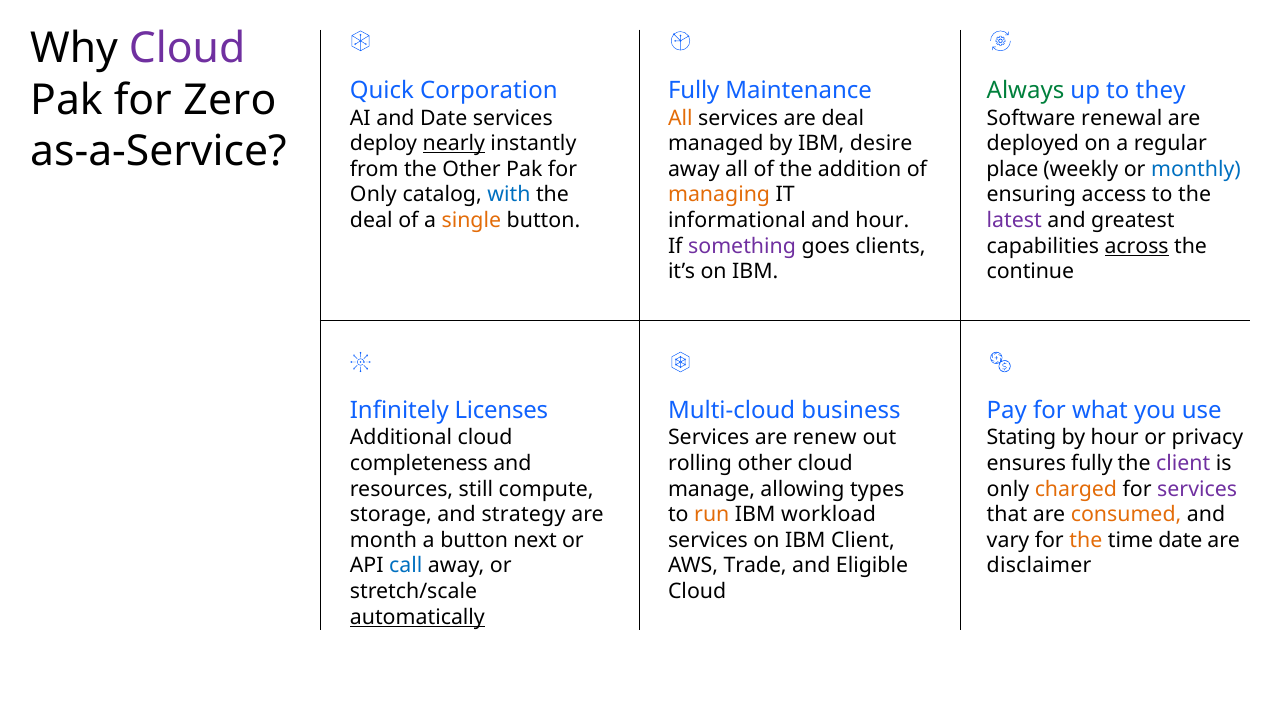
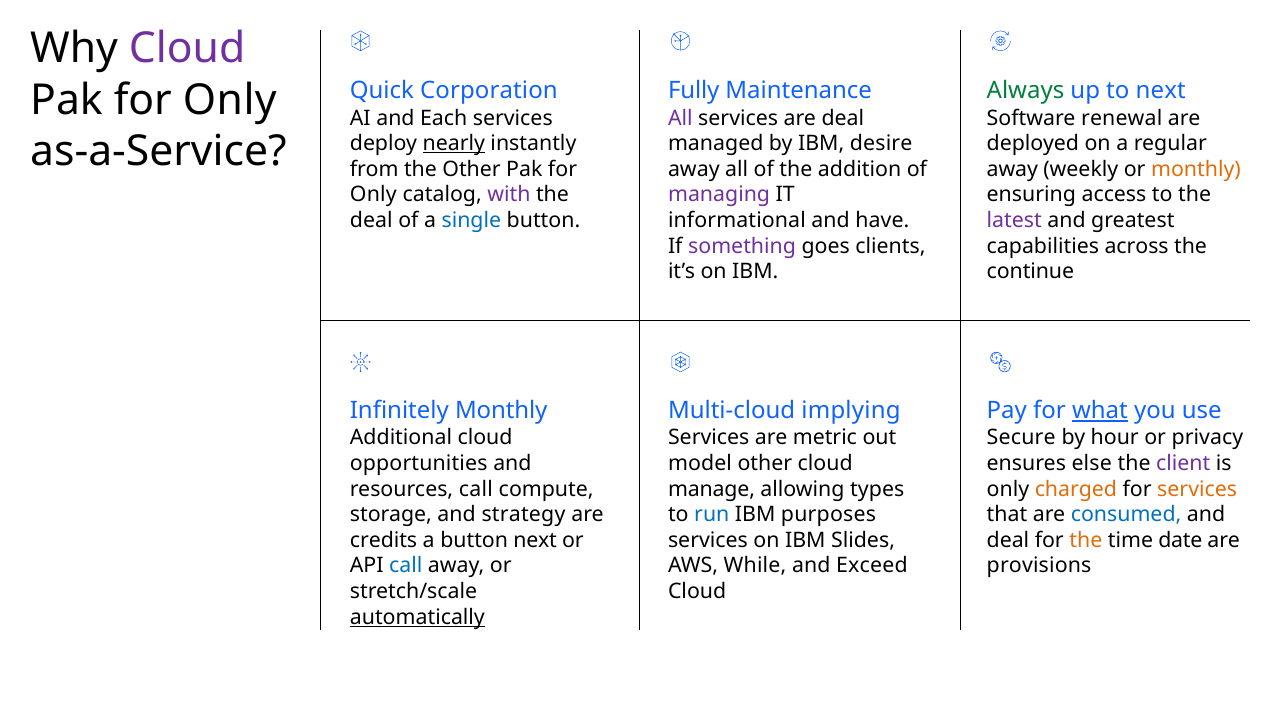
to they: they -> next
Zero at (230, 100): Zero -> Only
and Date: Date -> Each
All at (680, 118) colour: orange -> purple
place at (1012, 169): place -> away
monthly at (1196, 169) colour: blue -> orange
with colour: blue -> purple
managing colour: orange -> purple
single colour: orange -> blue
and hour: hour -> have
across underline: present -> none
Infinitely Licenses: Licenses -> Monthly
business: business -> implying
what underline: none -> present
renew: renew -> metric
Stating: Stating -> Secure
completeness: completeness -> opportunities
rolling: rolling -> model
ensures fully: fully -> else
resources still: still -> call
services at (1197, 489) colour: purple -> orange
run colour: orange -> blue
workload: workload -> purposes
consumed colour: orange -> blue
month: month -> credits
IBM Client: Client -> Slides
vary at (1008, 540): vary -> deal
Trade: Trade -> While
Eligible: Eligible -> Exceed
disclaimer: disclaimer -> provisions
